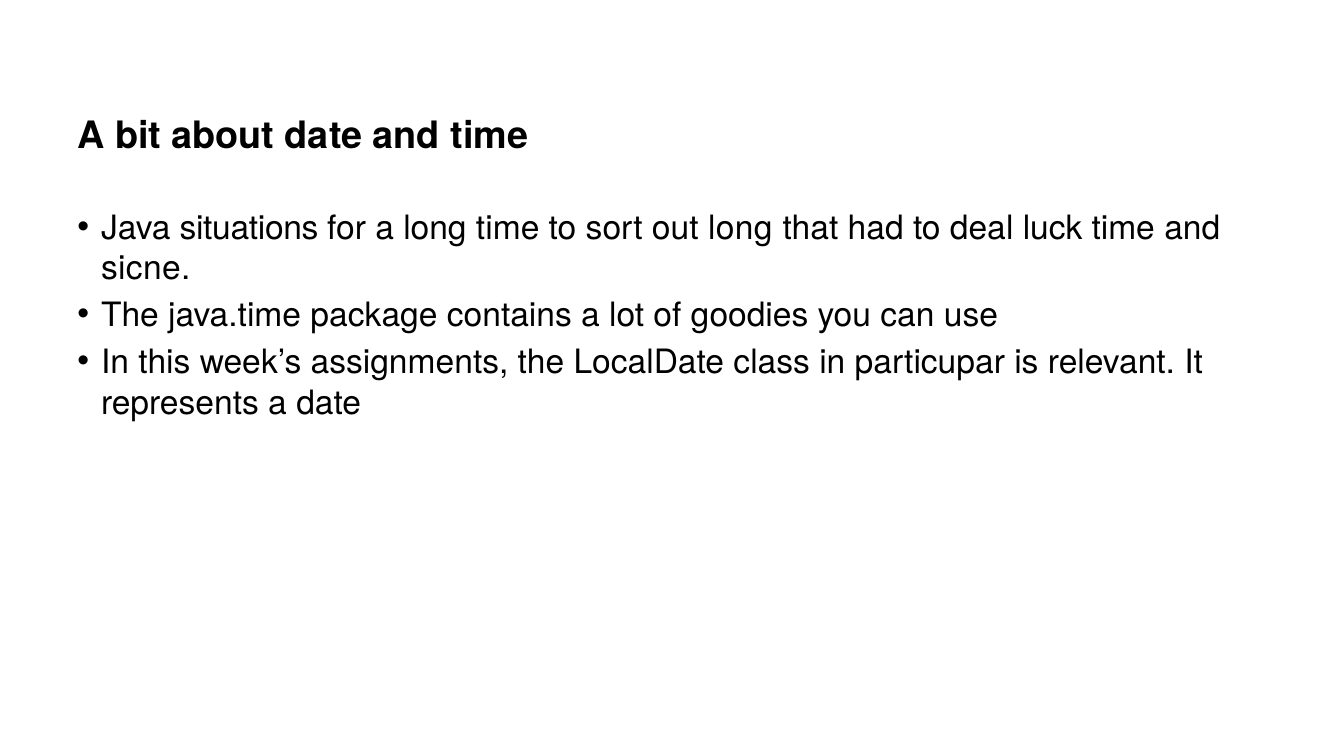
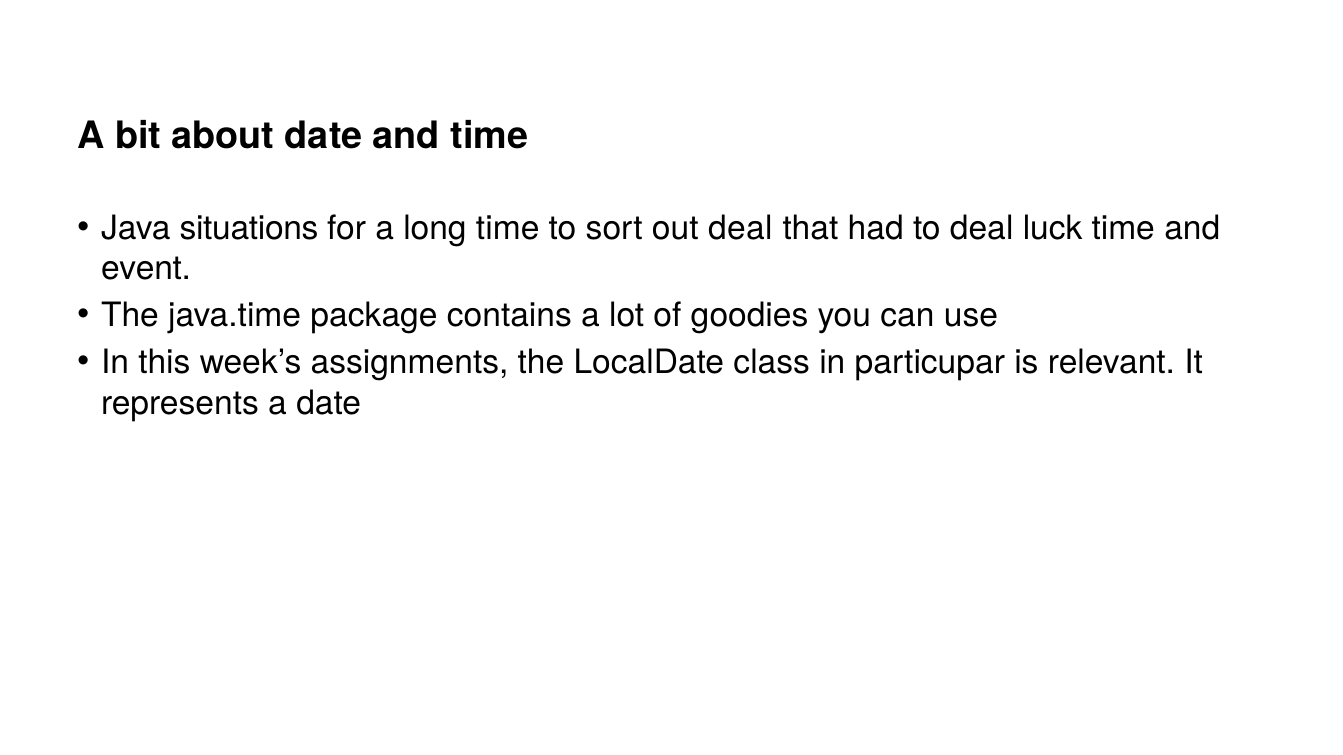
out long: long -> deal
sicne: sicne -> event
